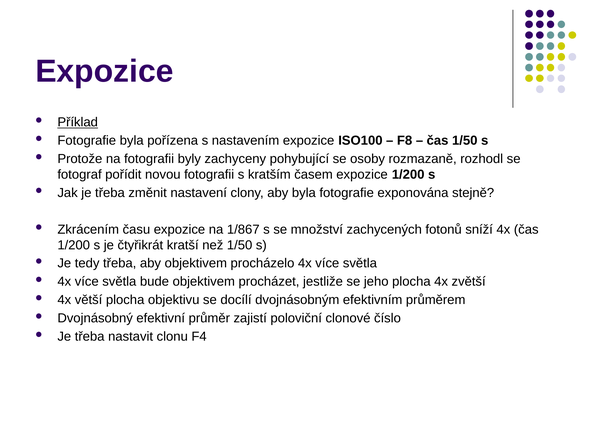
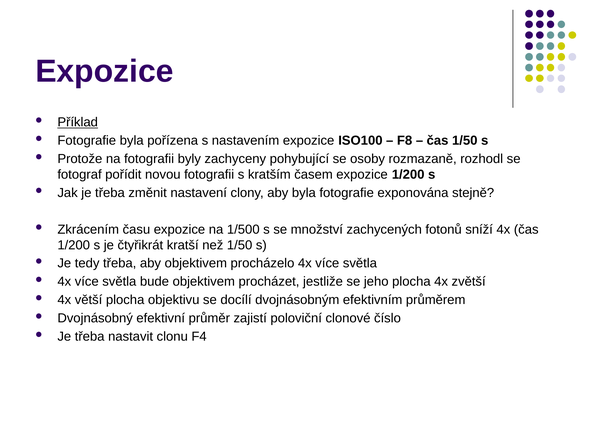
1/867: 1/867 -> 1/500
